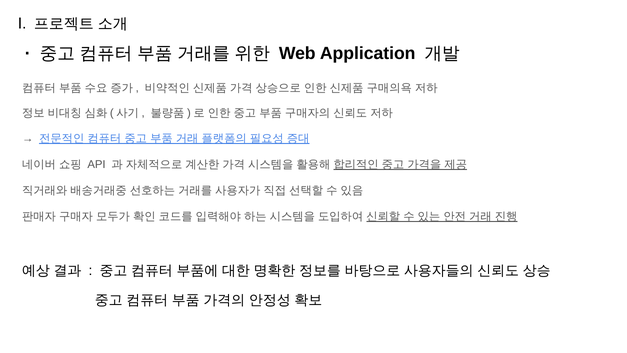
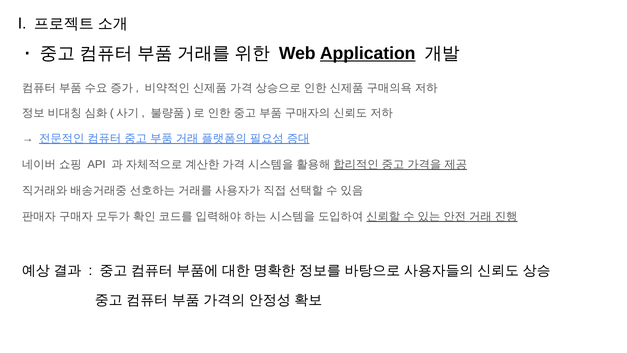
Application underline: none -> present
